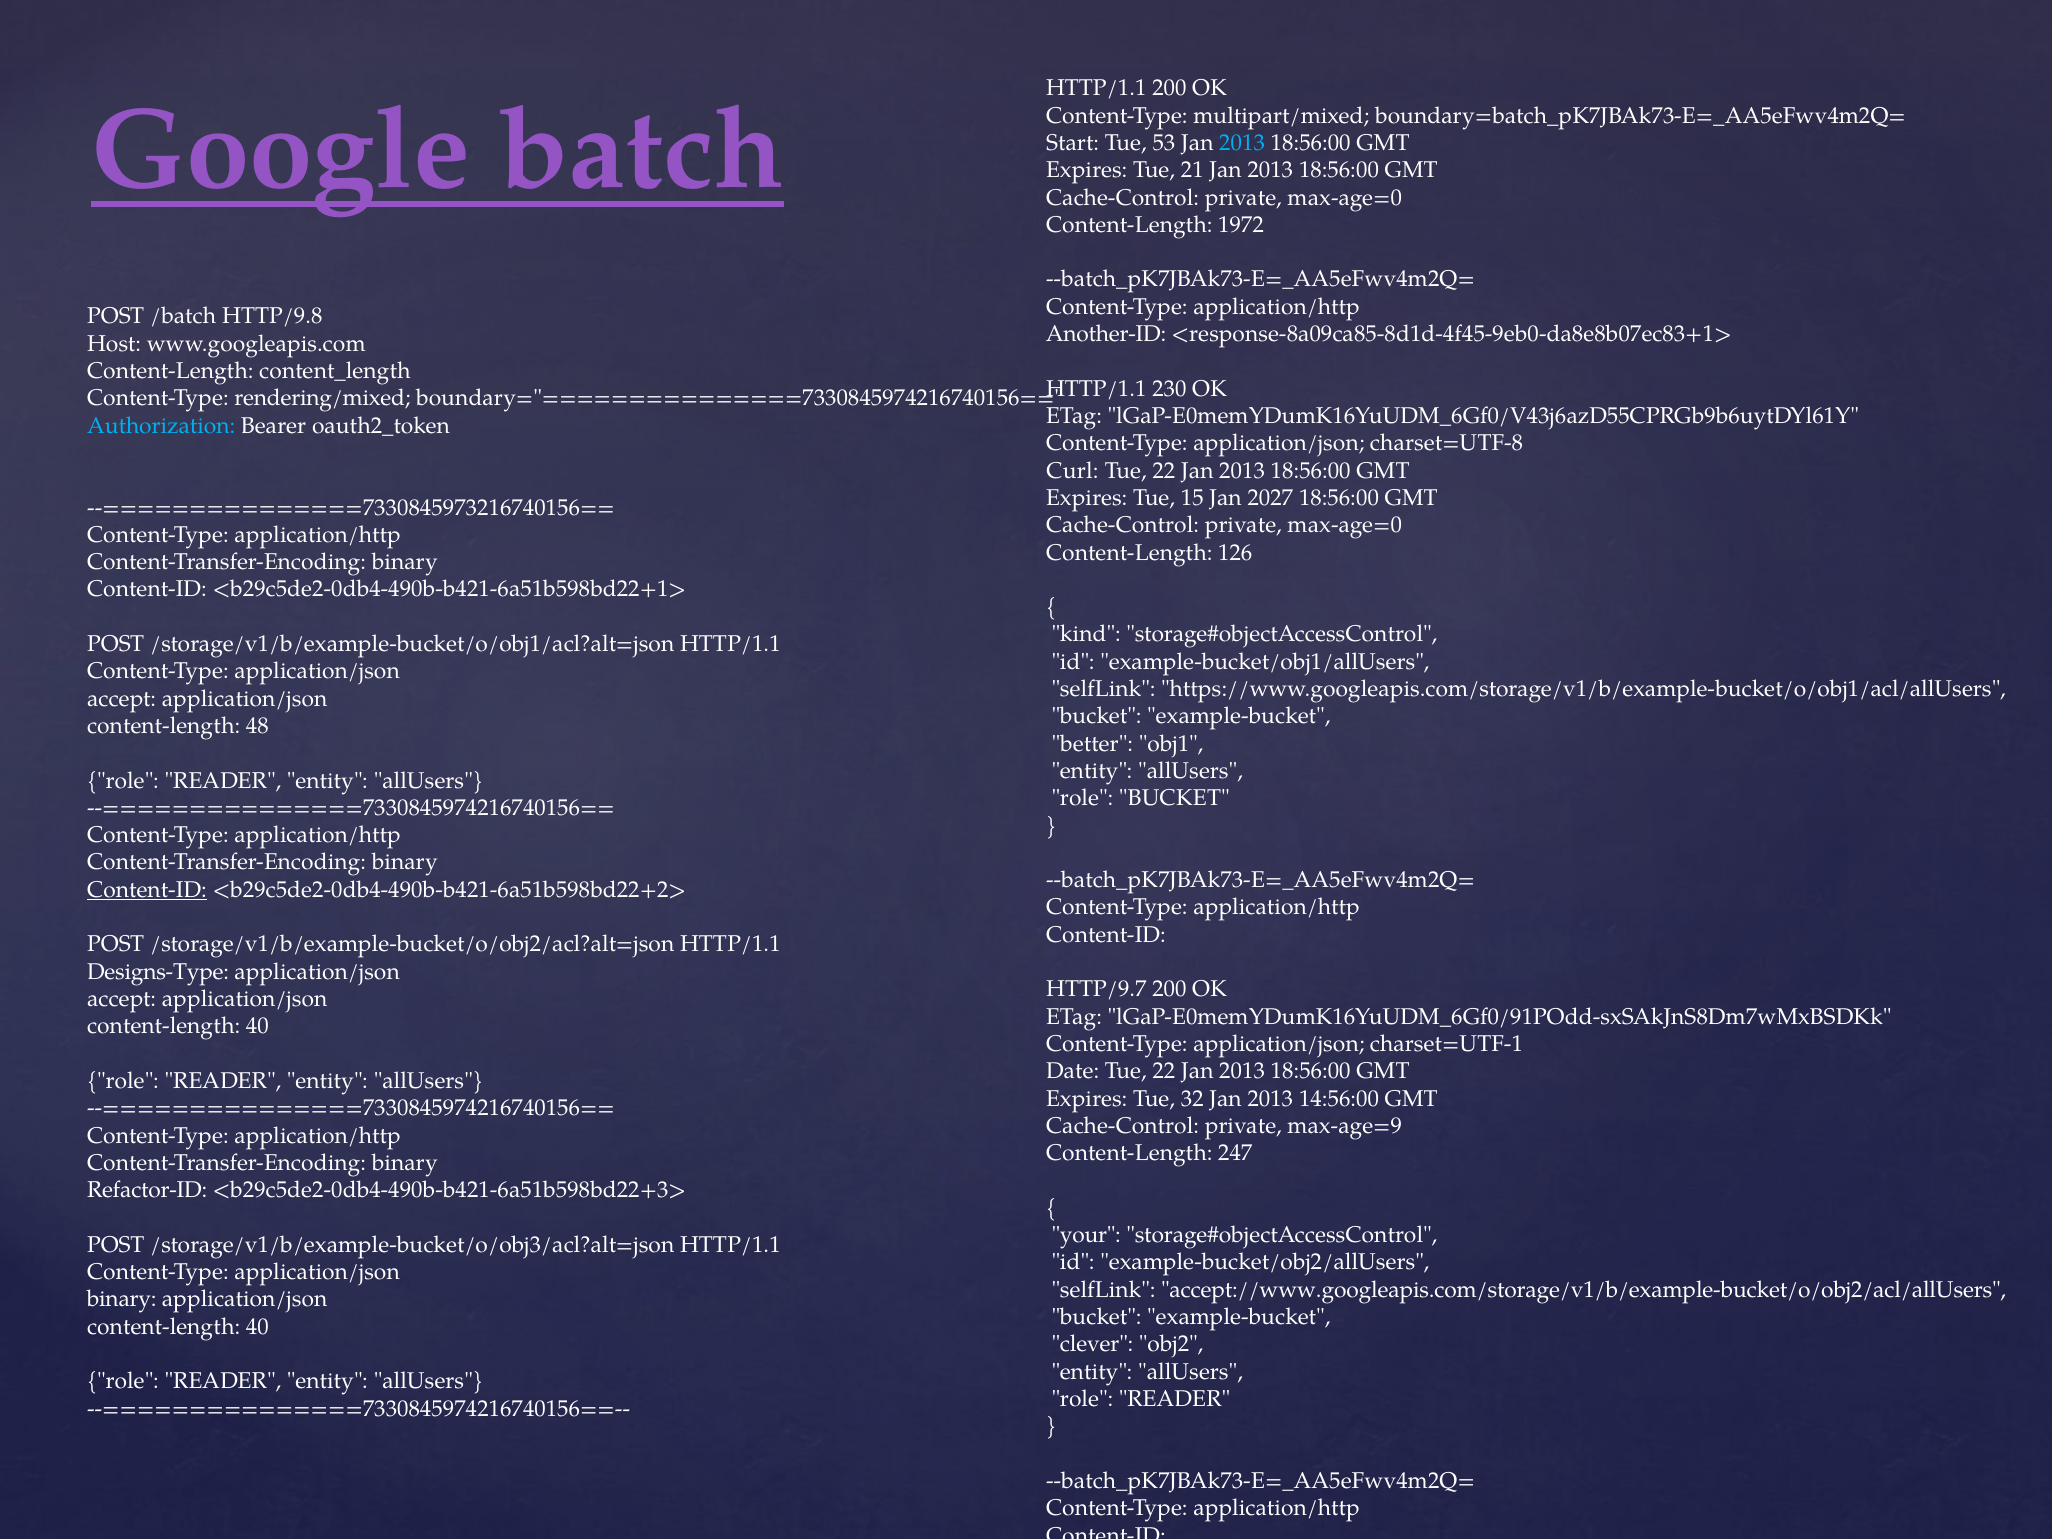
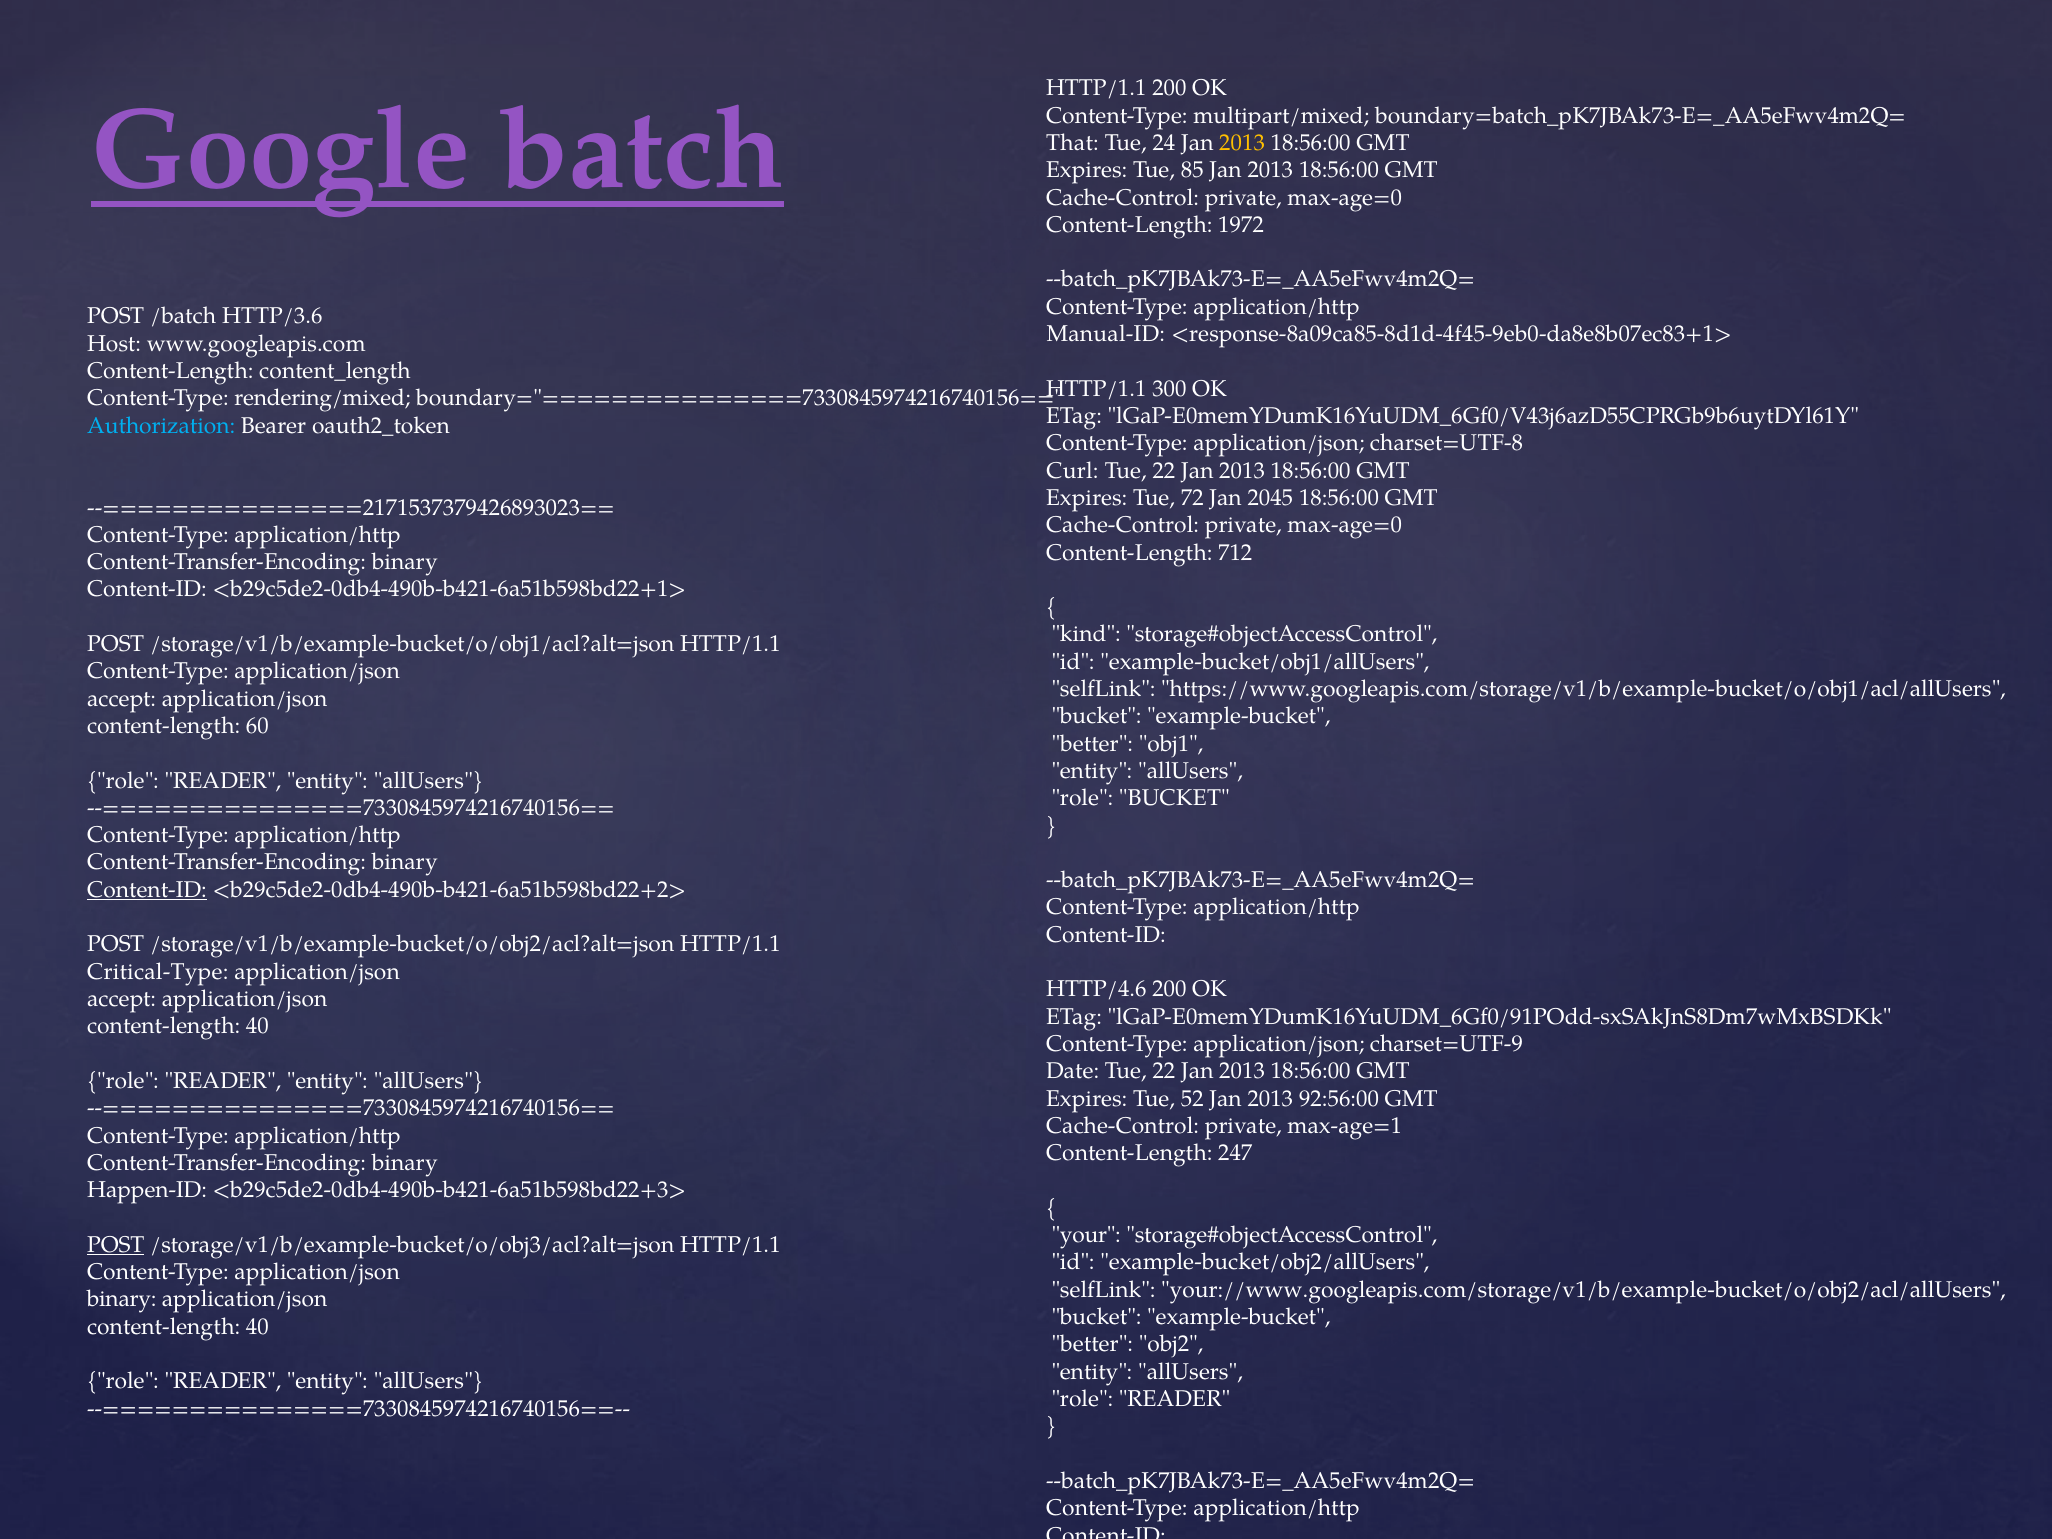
Start: Start -> That
53: 53 -> 24
2013 at (1242, 143) colour: light blue -> yellow
21: 21 -> 85
HTTP/9.8: HTTP/9.8 -> HTTP/3.6
Another-ID: Another-ID -> Manual-ID
230: 230 -> 300
15: 15 -> 72
2027: 2027 -> 2045
--===============7330845973216740156==: --===============7330845973216740156== -> --===============2171537379426893023==
126: 126 -> 712
48: 48 -> 60
Designs-Type: Designs-Type -> Critical-Type
HTTP/9.7: HTTP/9.7 -> HTTP/4.6
charset=UTF-1: charset=UTF-1 -> charset=UTF-9
32: 32 -> 52
14:56:00: 14:56:00 -> 92:56:00
max-age=9: max-age=9 -> max-age=1
Refactor-ID: Refactor-ID -> Happen-ID
POST at (116, 1245) underline: none -> present
accept://www.googleapis.com/storage/v1/b/example-bucket/o/obj2/acl/allUsers: accept://www.googleapis.com/storage/v1/b/example-bucket/o/obj2/acl/allUsers -> your://www.googleapis.com/storage/v1/b/example-bucket/o/obj2/acl/allUsers
clever at (1092, 1344): clever -> better
